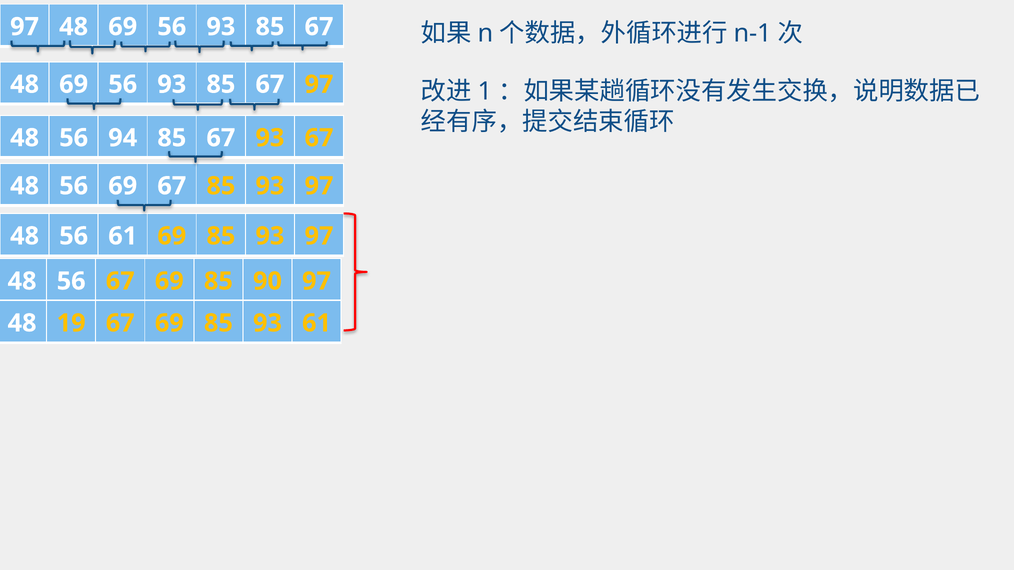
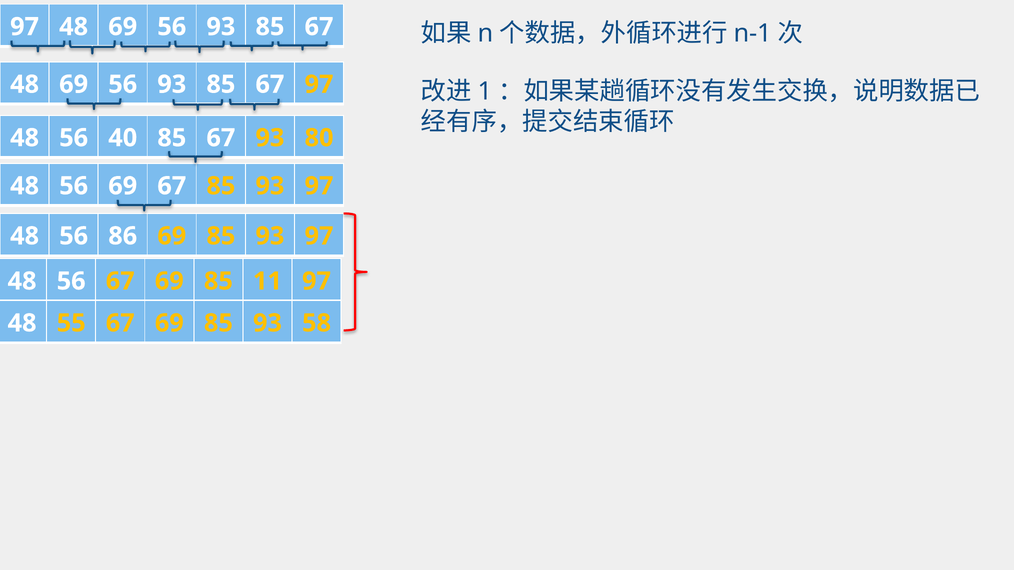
94: 94 -> 40
93 67: 67 -> 80
56 61: 61 -> 86
90: 90 -> 11
19: 19 -> 55
93 61: 61 -> 58
